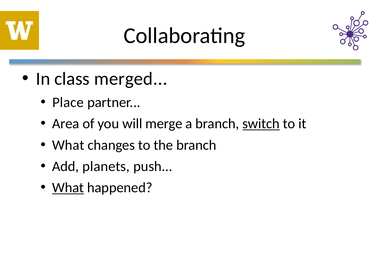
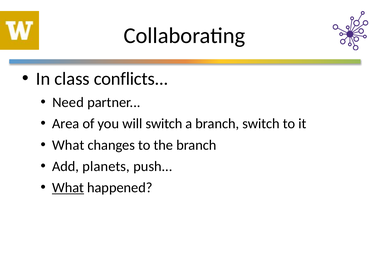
merged: merged -> conflicts
Place: Place -> Need
will merge: merge -> switch
switch at (261, 124) underline: present -> none
